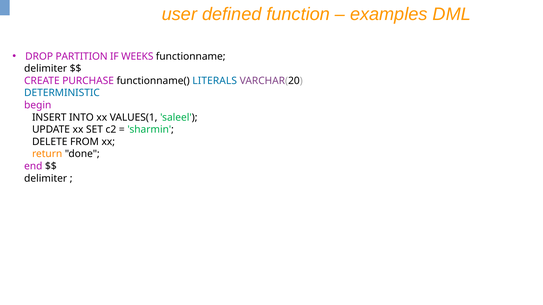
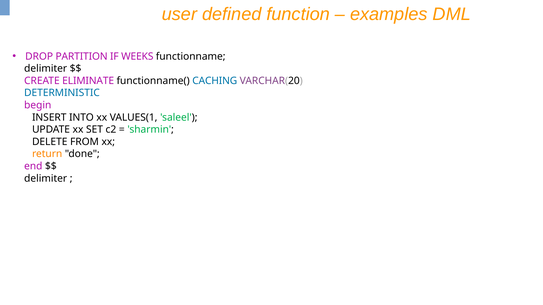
PURCHASE: PURCHASE -> ELIMINATE
LITERALS: LITERALS -> CACHING
